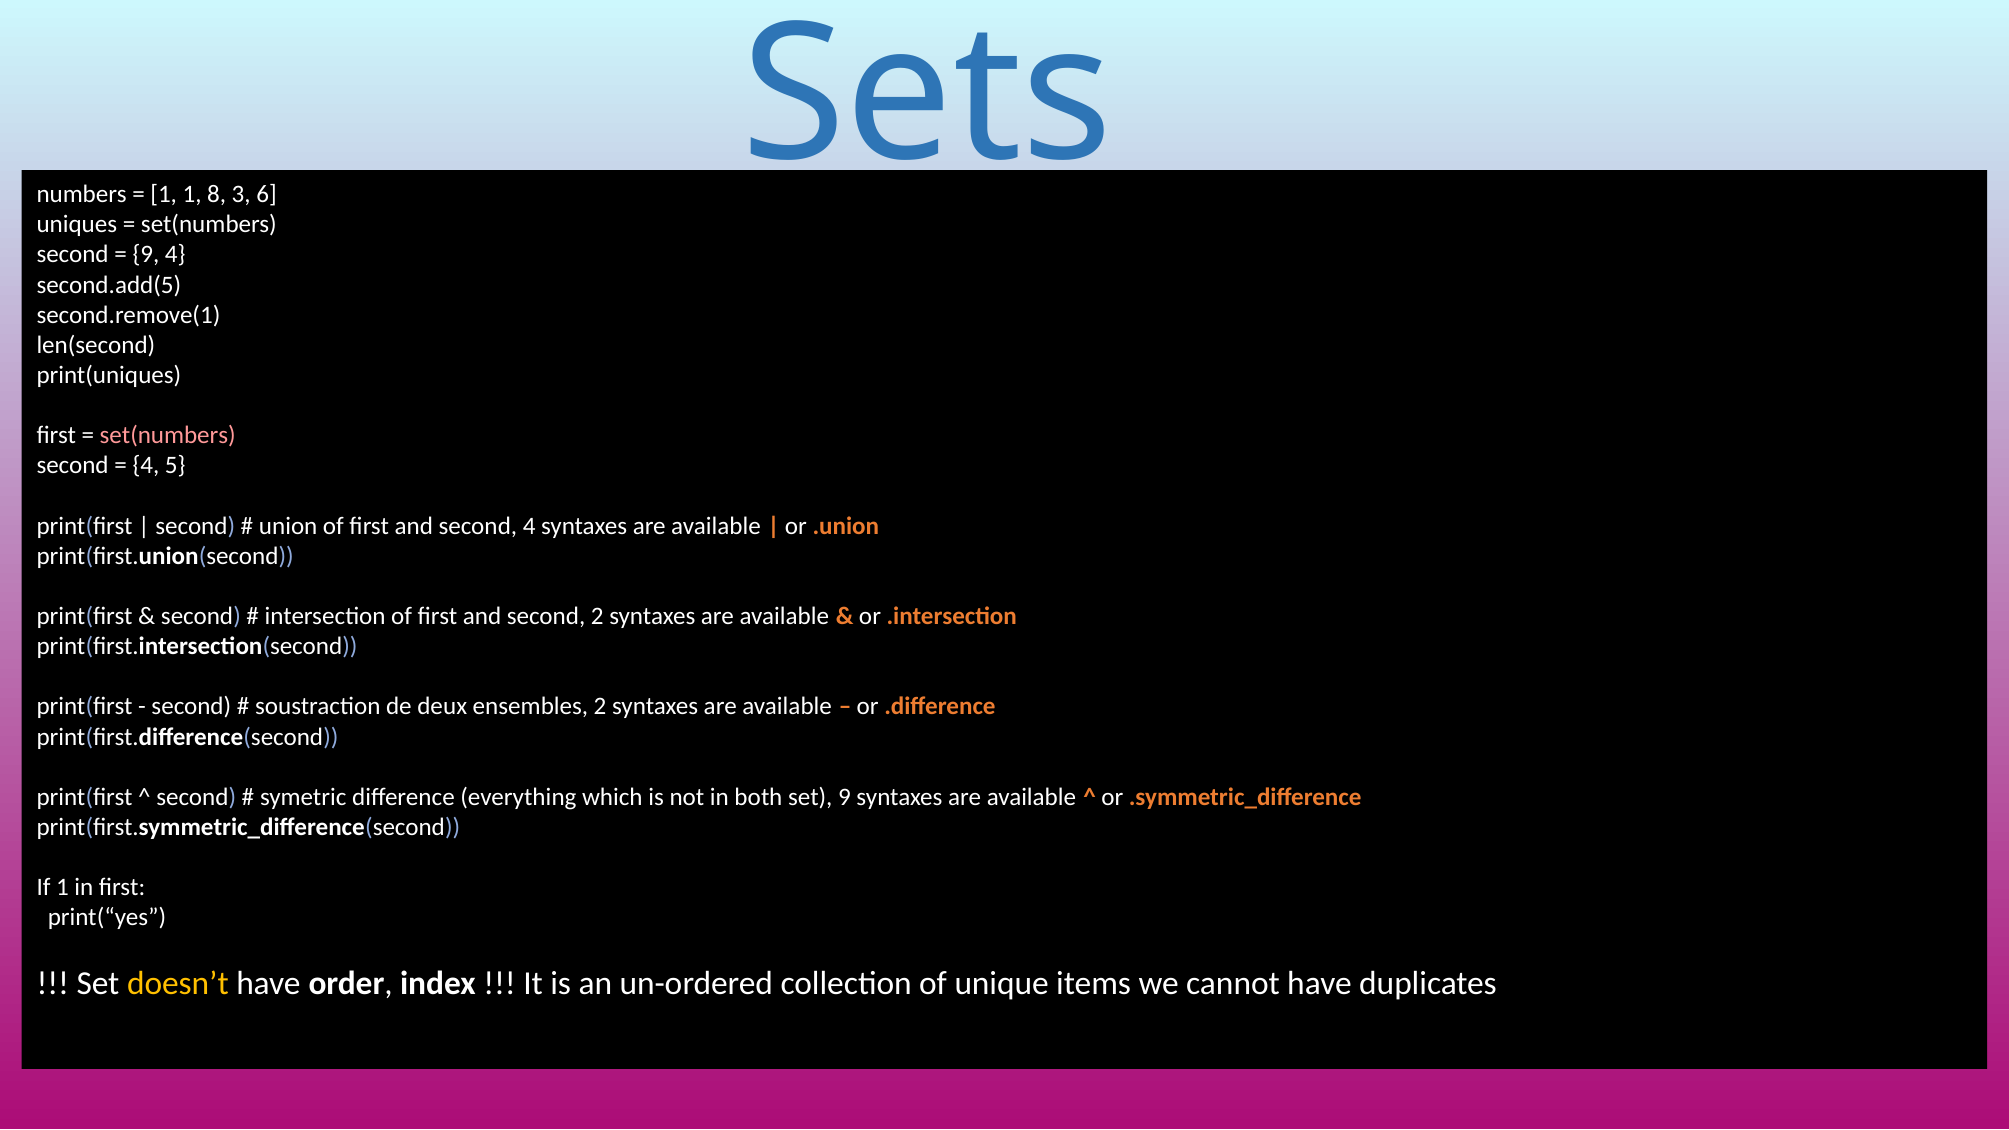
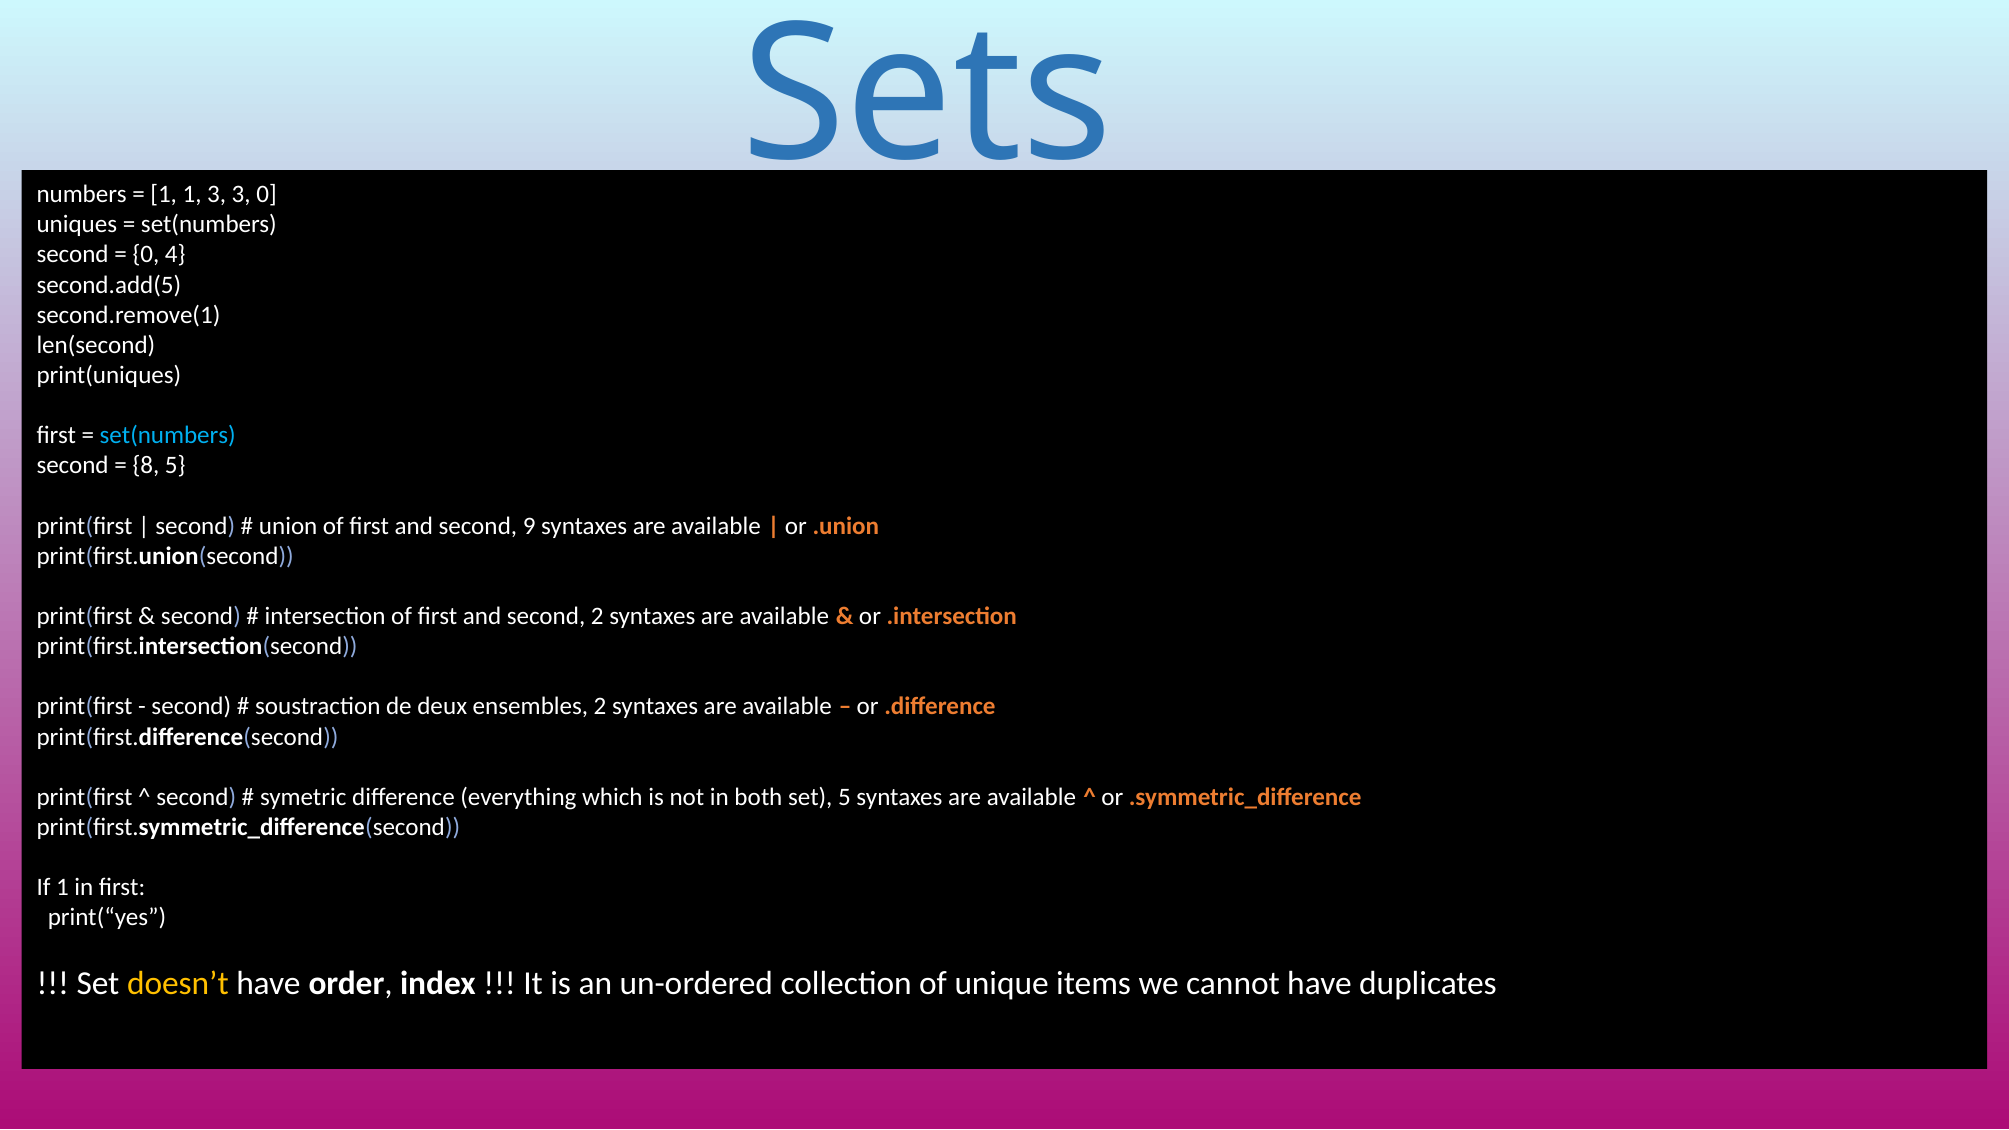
1 8: 8 -> 3
3 6: 6 -> 0
9 at (146, 255): 9 -> 0
set(numbers at (168, 435) colour: pink -> light blue
4 at (146, 466): 4 -> 8
second 4: 4 -> 9
set 9: 9 -> 5
